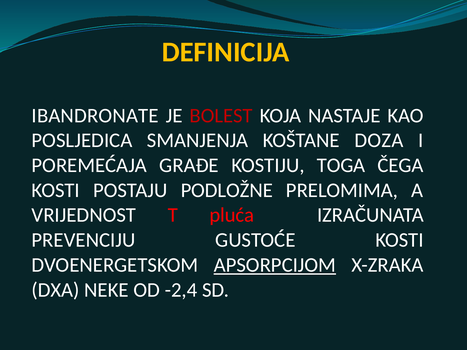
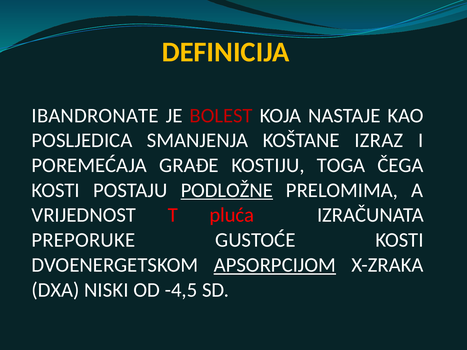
DOZA: DOZA -> IZRAZ
PODLOŽNE underline: none -> present
PREVENCIJU: PREVENCIJU -> PREPORUKE
NEKE: NEKE -> NISKI
-2,4: -2,4 -> -4,5
